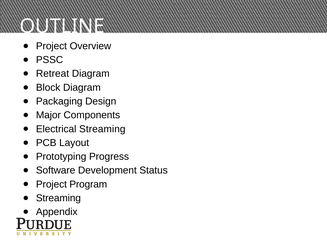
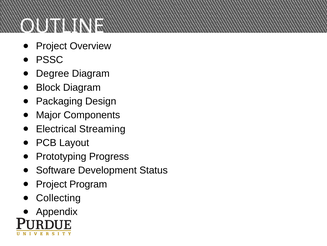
Retreat: Retreat -> Degree
Streaming at (58, 197): Streaming -> Collecting
